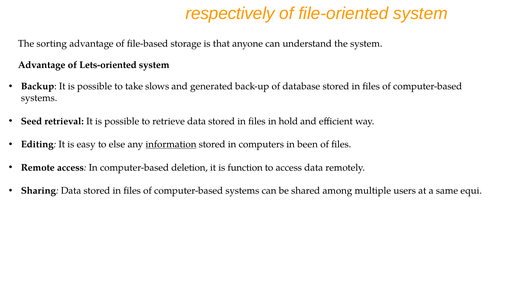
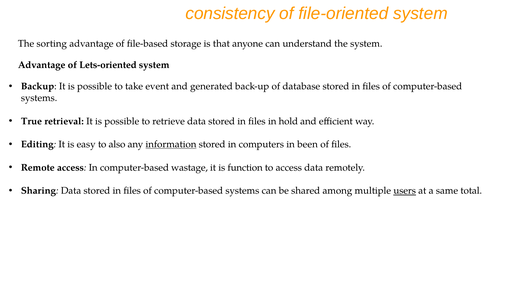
respectively: respectively -> consistency
slows: slows -> event
Seed: Seed -> True
else: else -> also
deletion: deletion -> wastage
users underline: none -> present
equi: equi -> total
